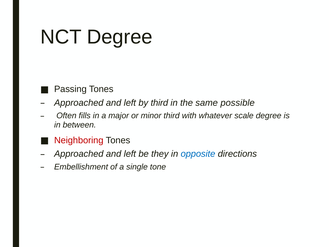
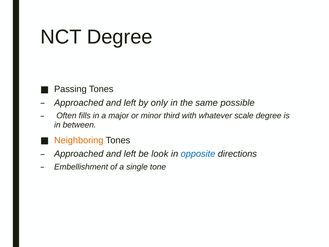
by third: third -> only
Neighboring colour: red -> orange
they: they -> look
